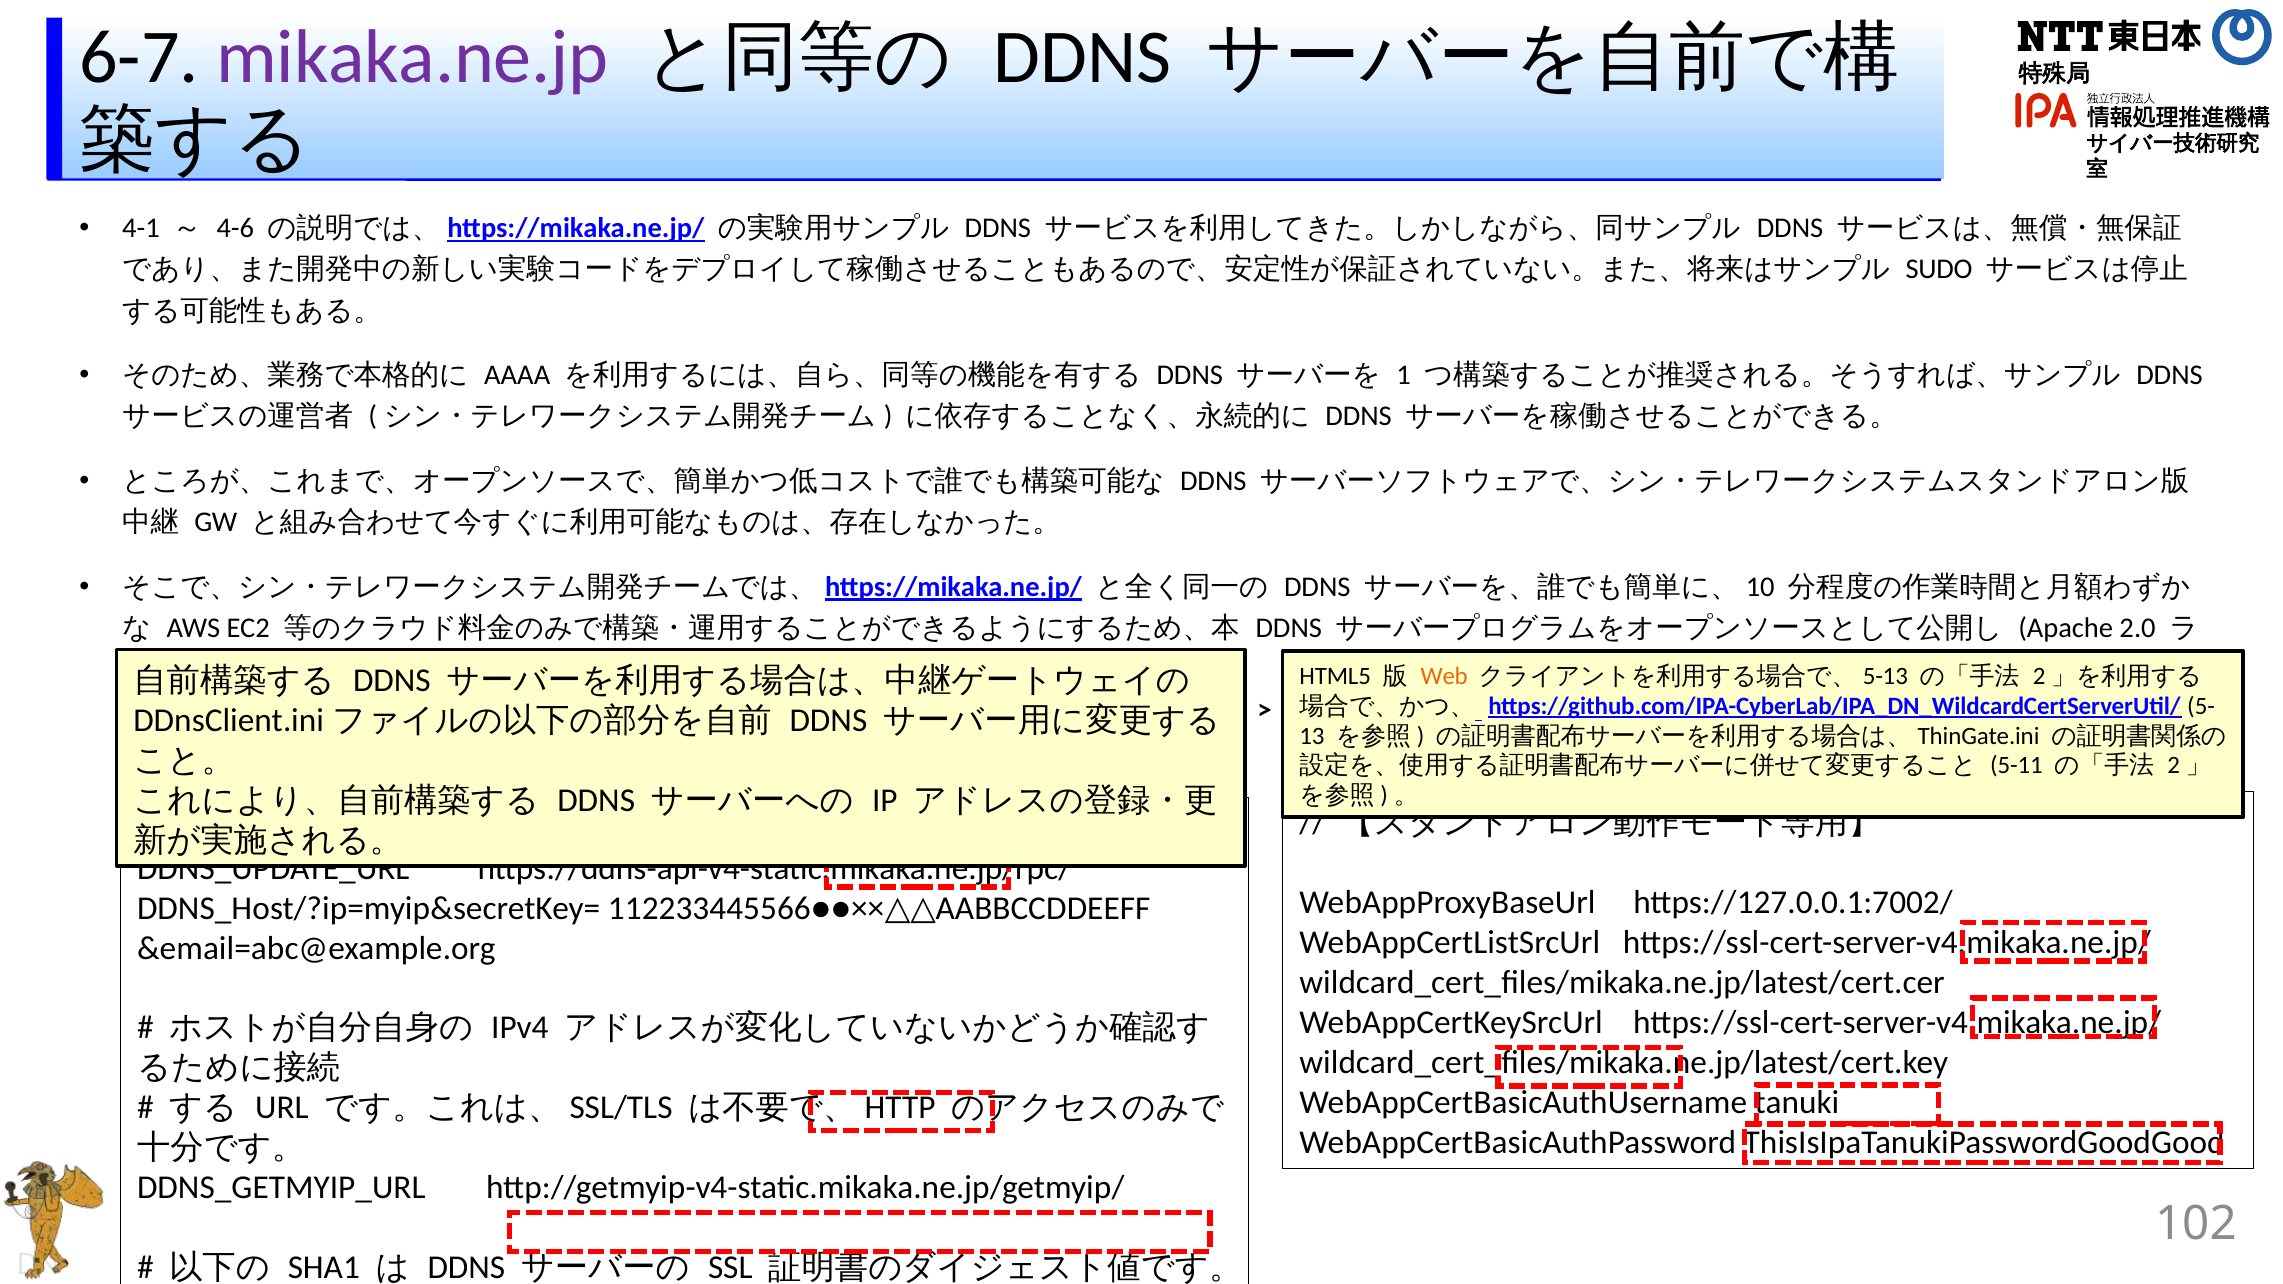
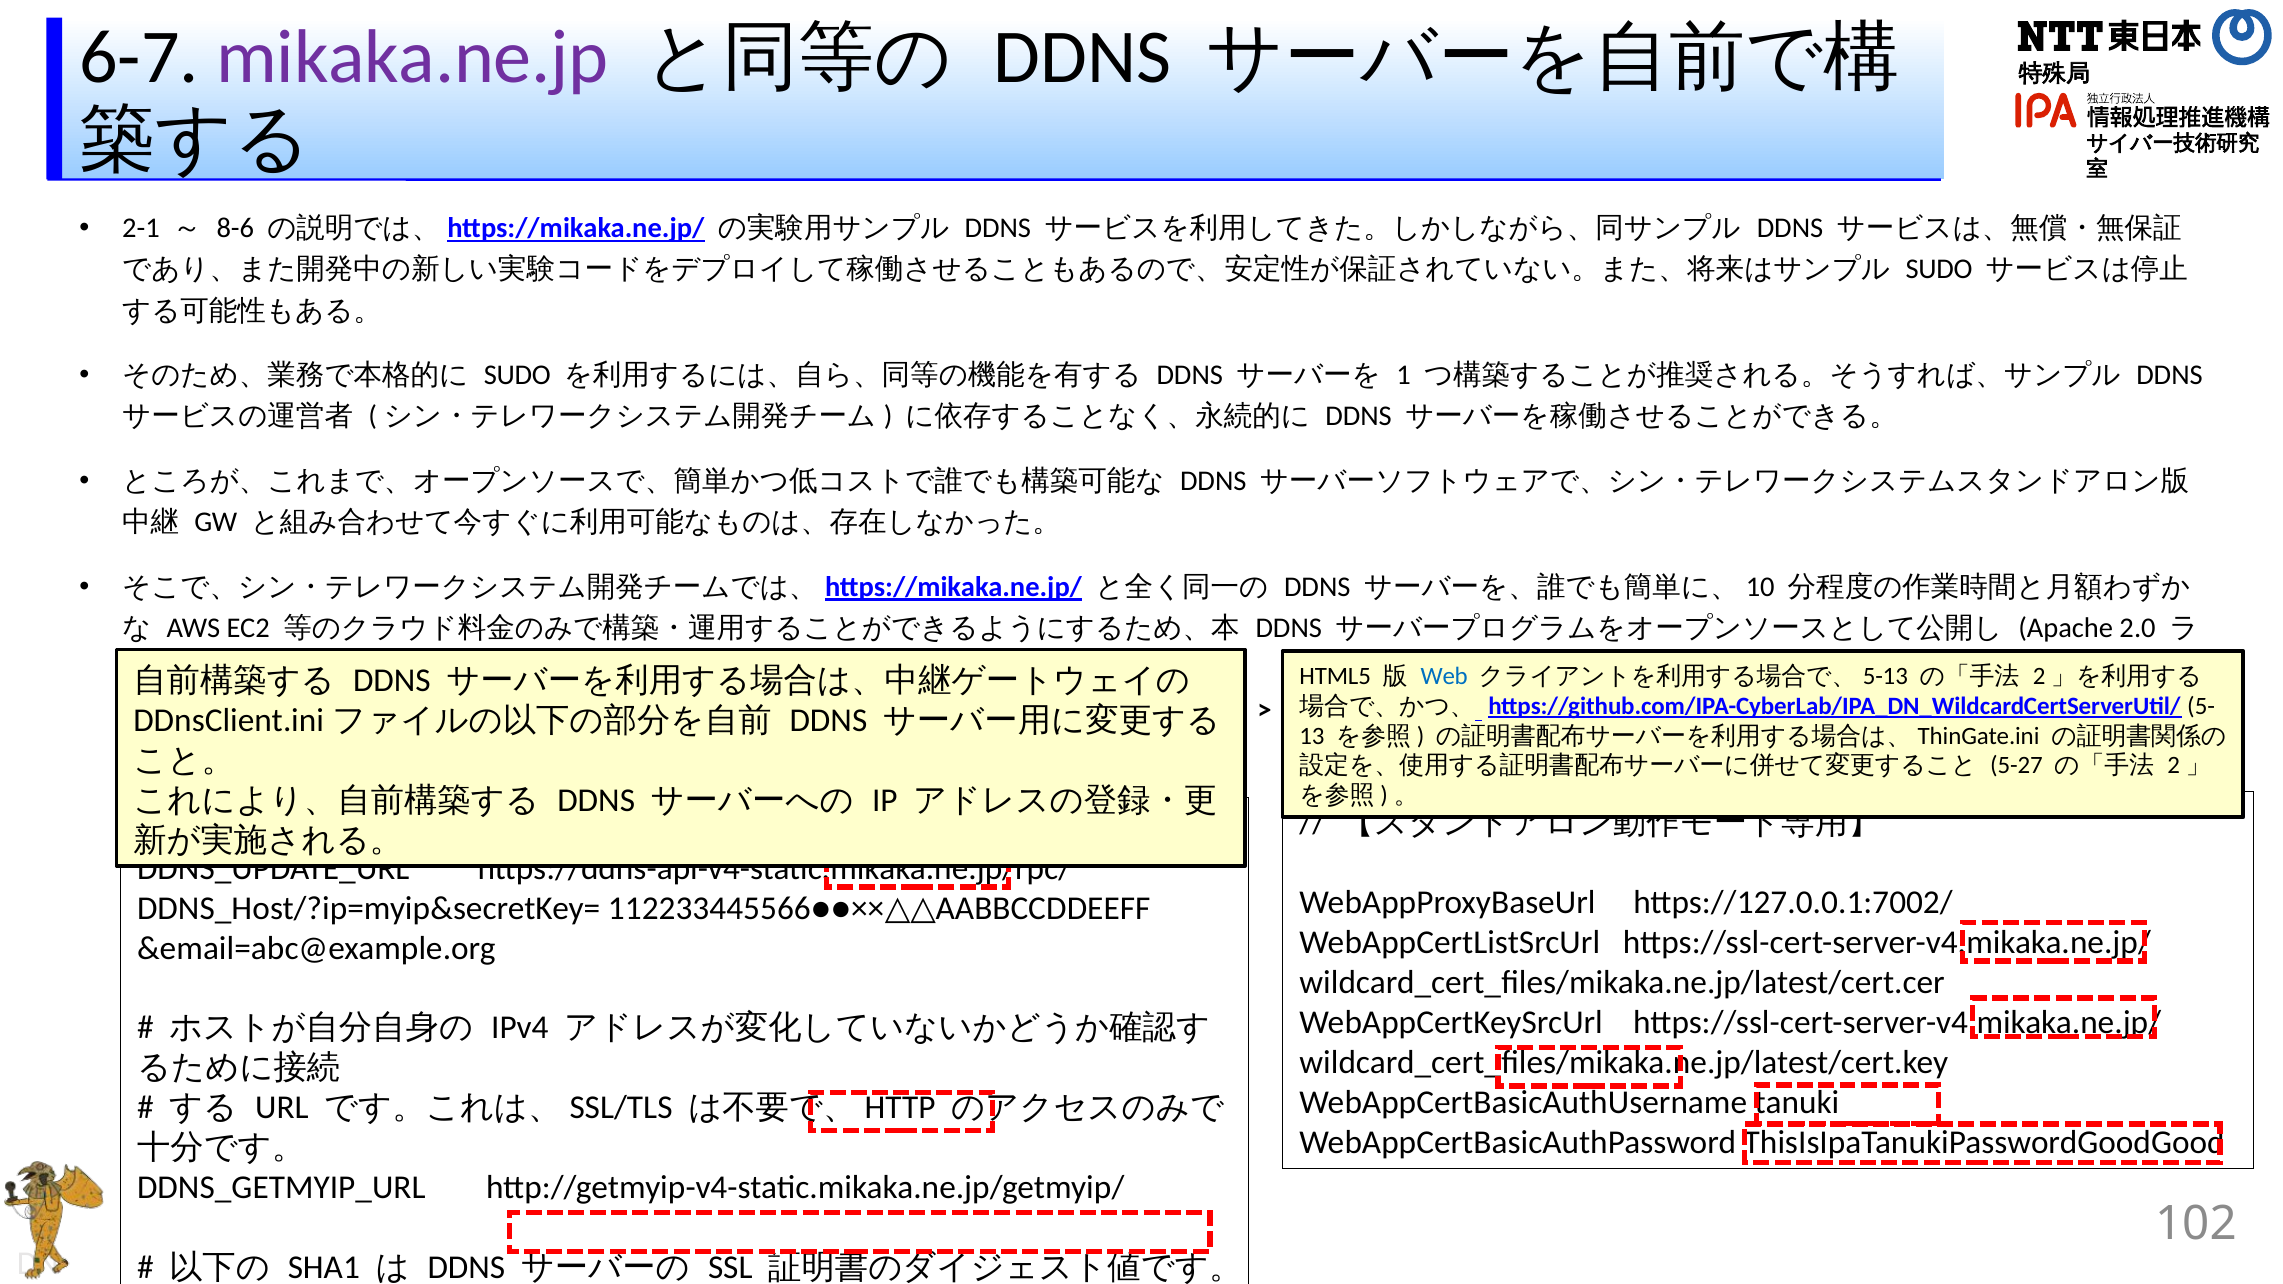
4-1: 4-1 -> 2-1
4-6: 4-6 -> 8-6
AAAA at (517, 376): AAAA -> SUDO
Web colour: orange -> blue
5-11: 5-11 -> 5-27
